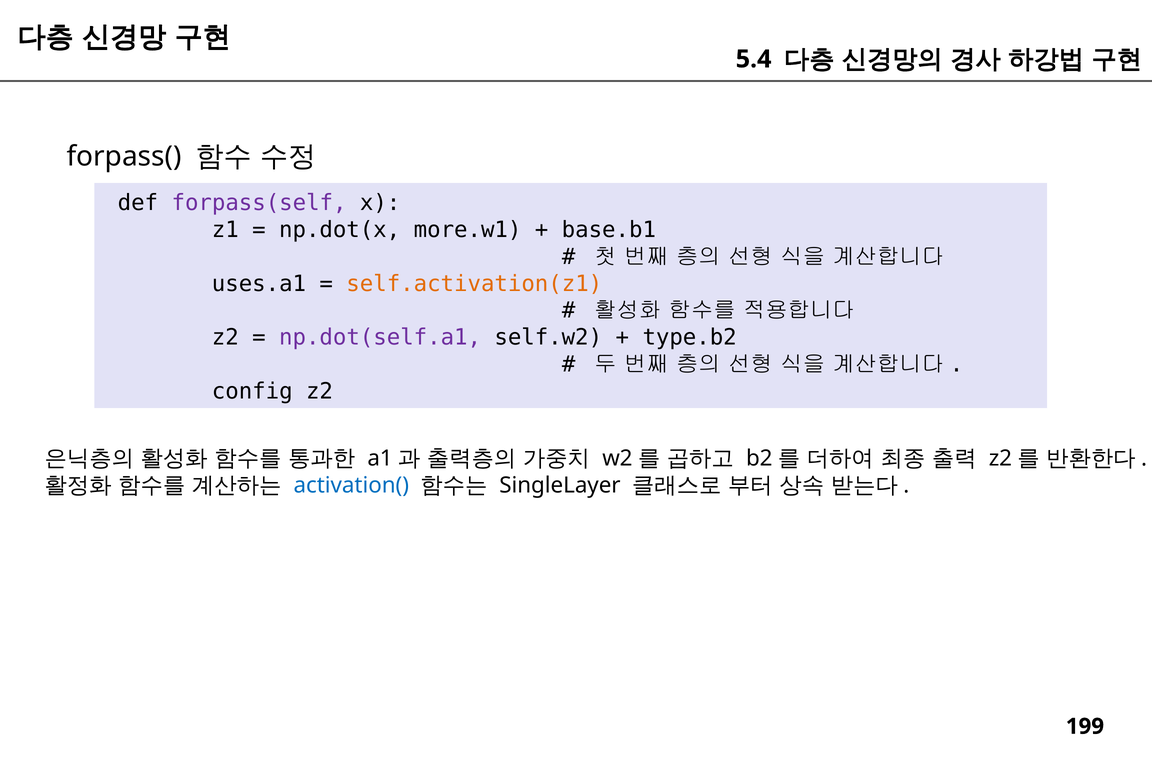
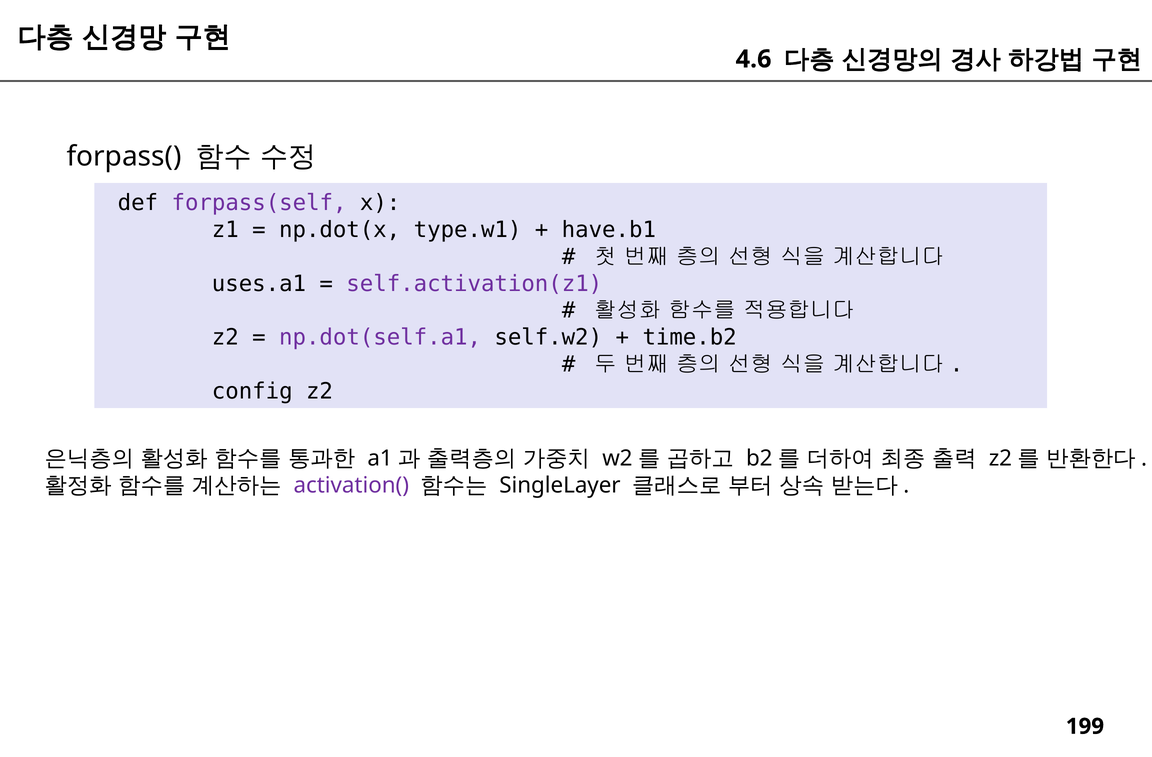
5.4: 5.4 -> 4.6
more.w1: more.w1 -> type.w1
base.b1: base.b1 -> have.b1
self.activation(z1 colour: orange -> purple
type.b2: type.b2 -> time.b2
activation( colour: blue -> purple
